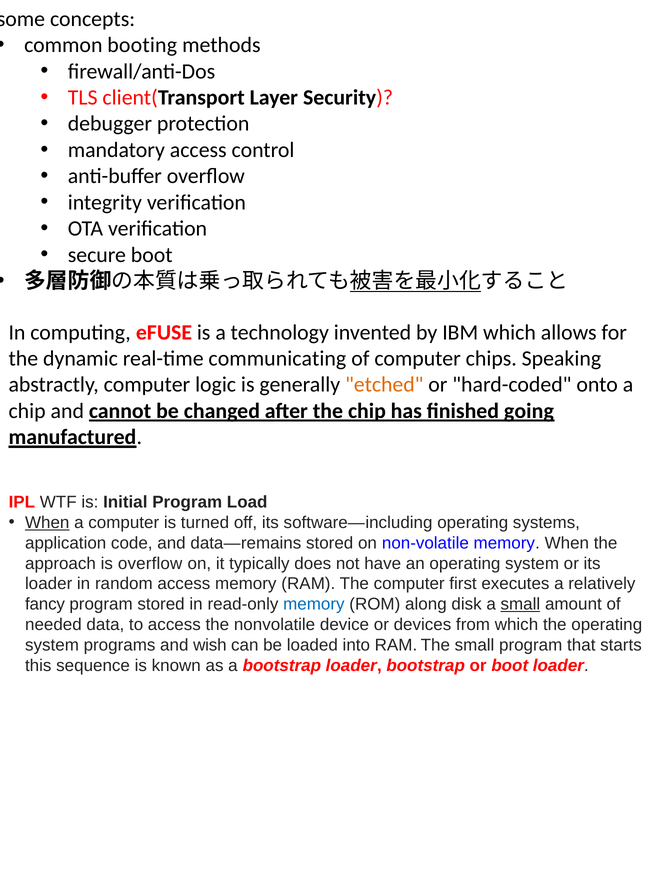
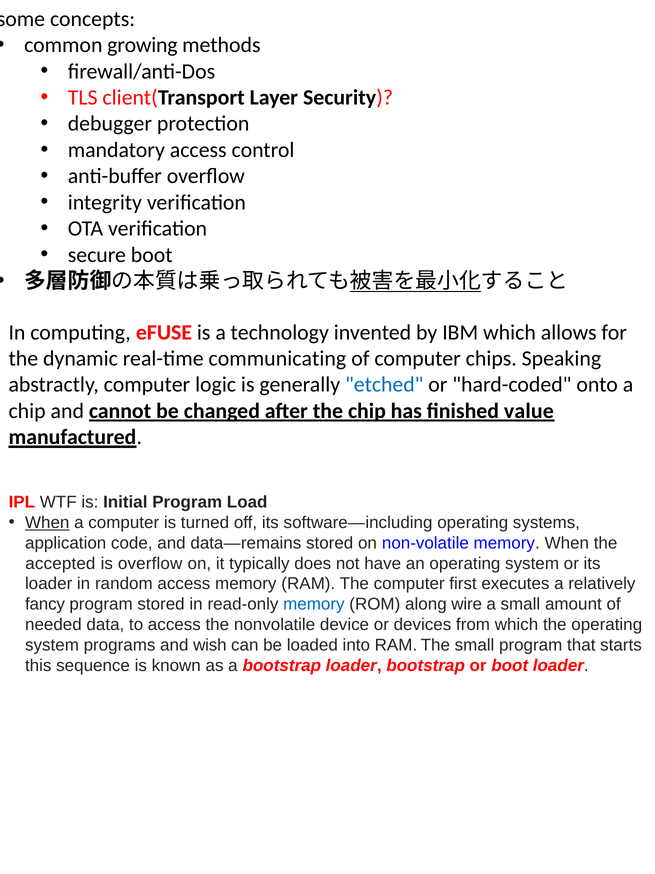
booting: booting -> growing
etched colour: orange -> blue
going: going -> value
approach: approach -> accepted
disk: disk -> wire
small at (520, 604) underline: present -> none
